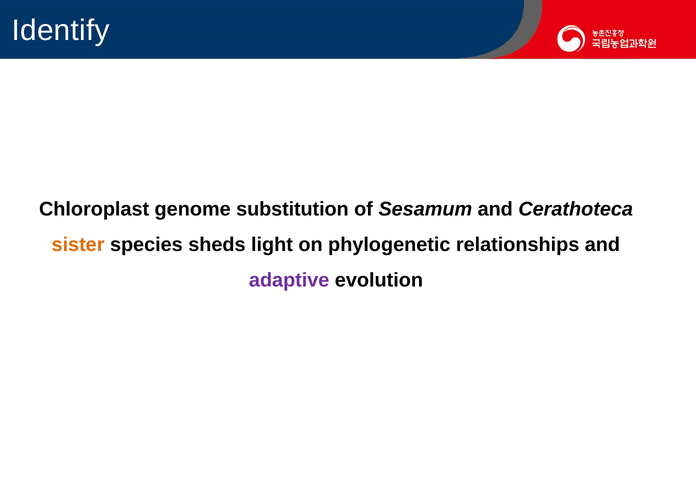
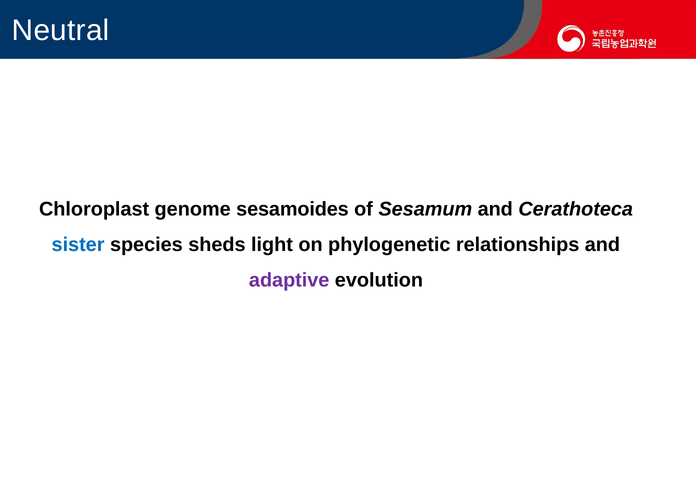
Identify: Identify -> Neutral
substitution: substitution -> sesamoides
sister colour: orange -> blue
